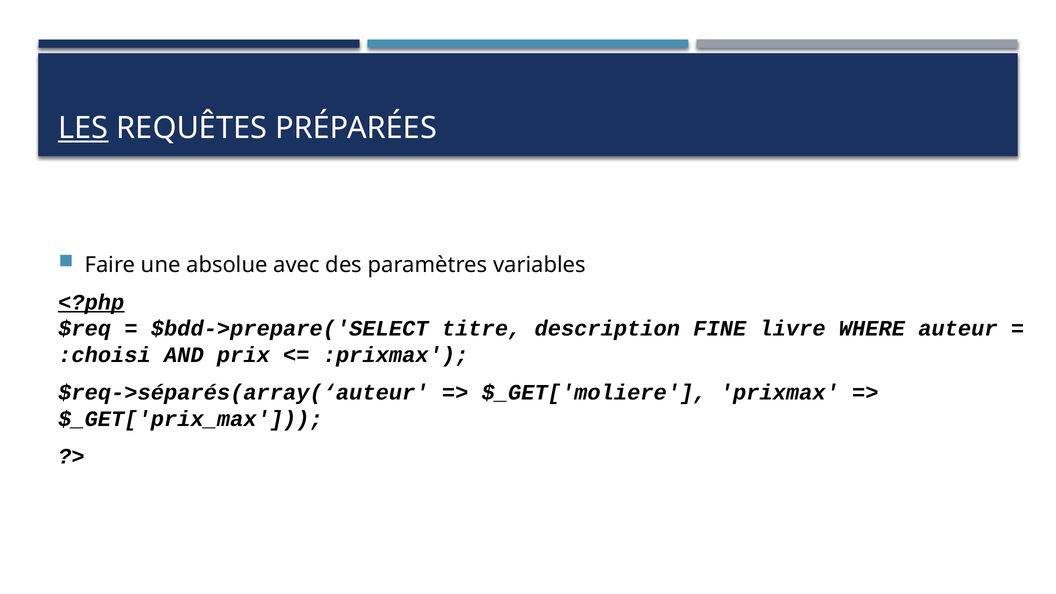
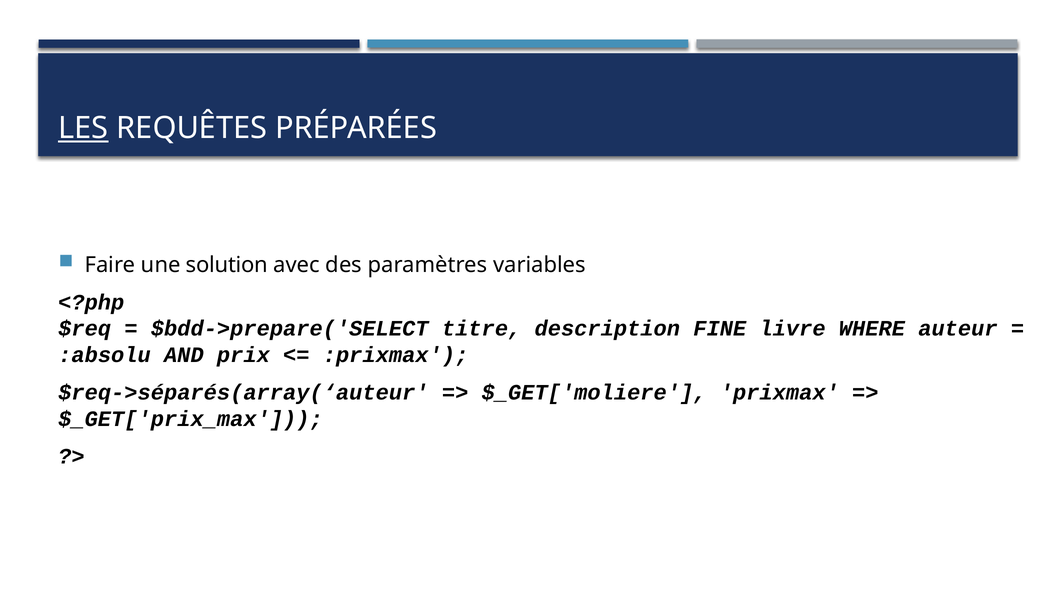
absolue: absolue -> solution
<?php underline: present -> none
:choisi: :choisi -> :absolu
